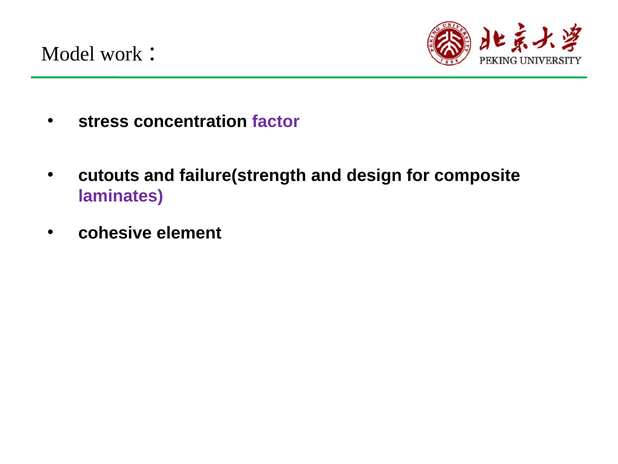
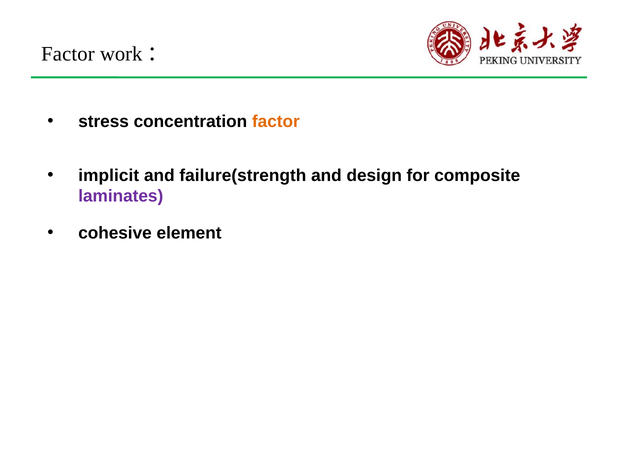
Model at (68, 54): Model -> Factor
factor at (276, 122) colour: purple -> orange
cutouts: cutouts -> implicit
